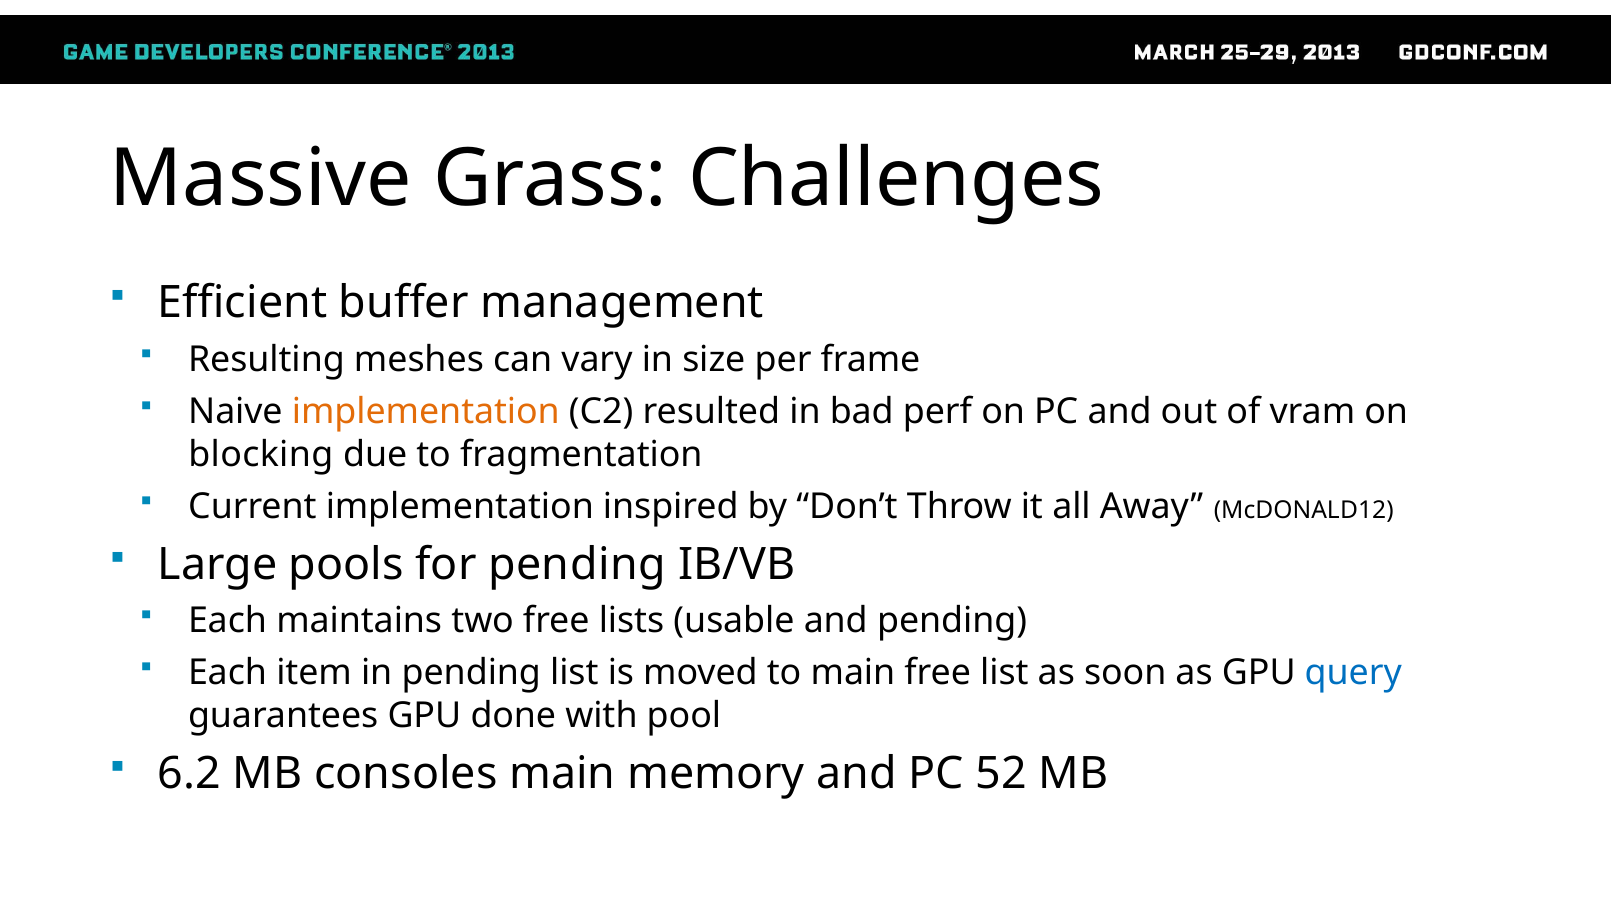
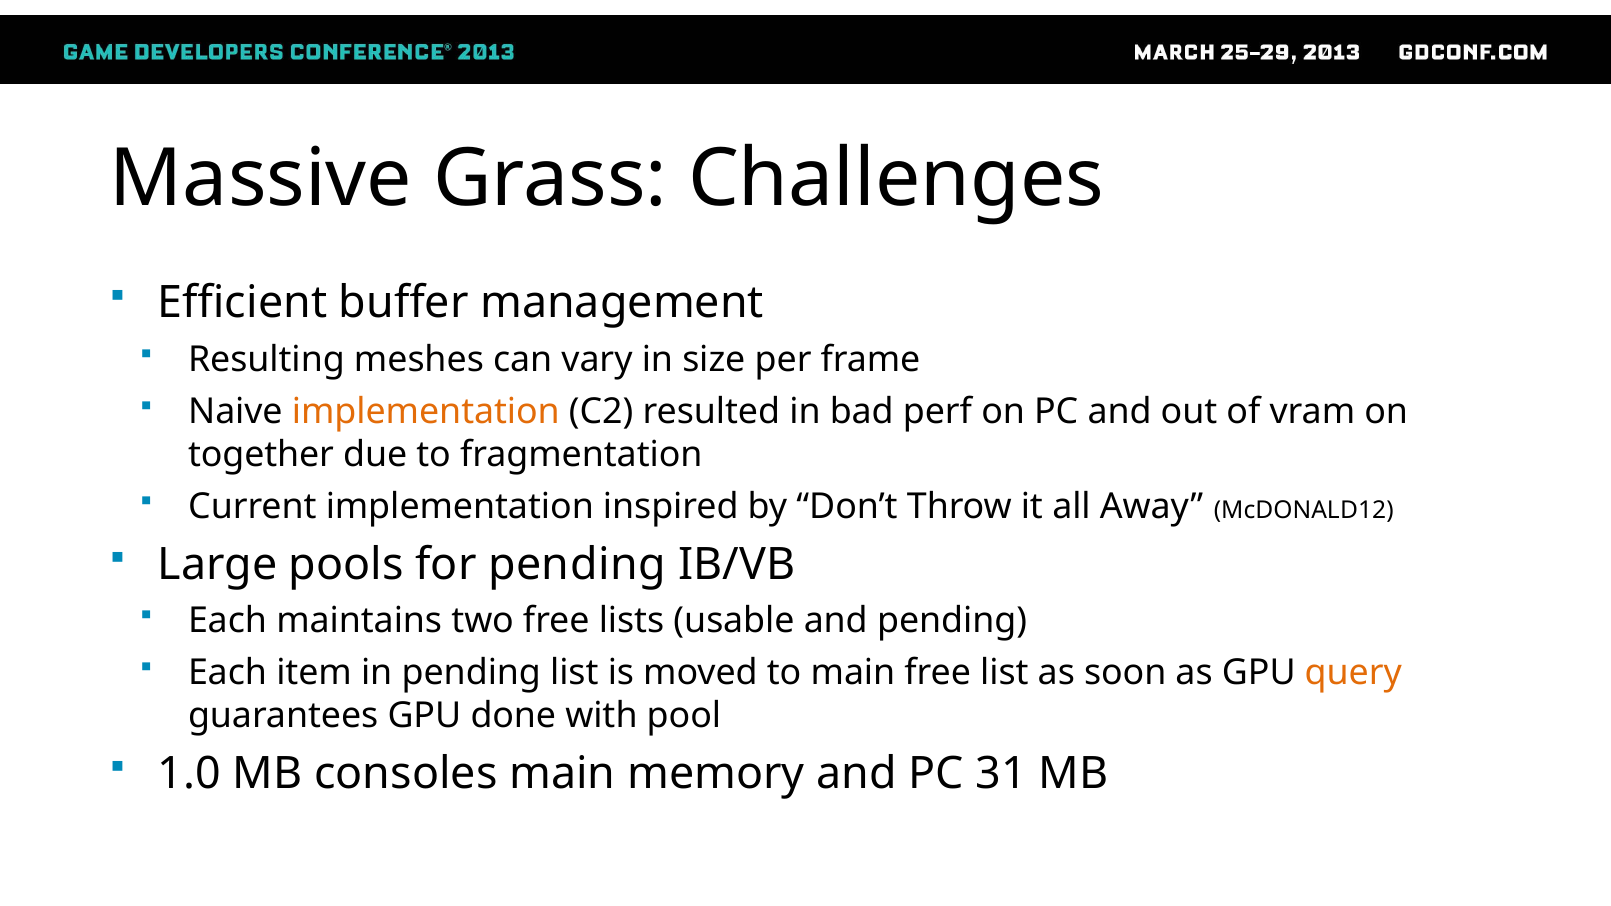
blocking: blocking -> together
query colour: blue -> orange
6.2: 6.2 -> 1.0
52: 52 -> 31
